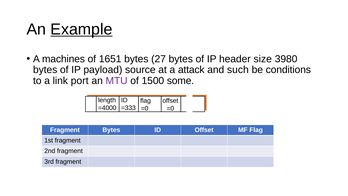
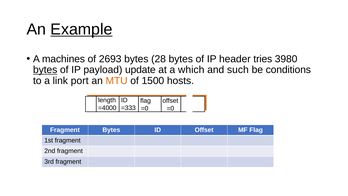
1651: 1651 -> 2693
27: 27 -> 28
size: size -> tries
bytes at (45, 70) underline: none -> present
source: source -> update
attack: attack -> which
MTU colour: purple -> orange
some: some -> hosts
